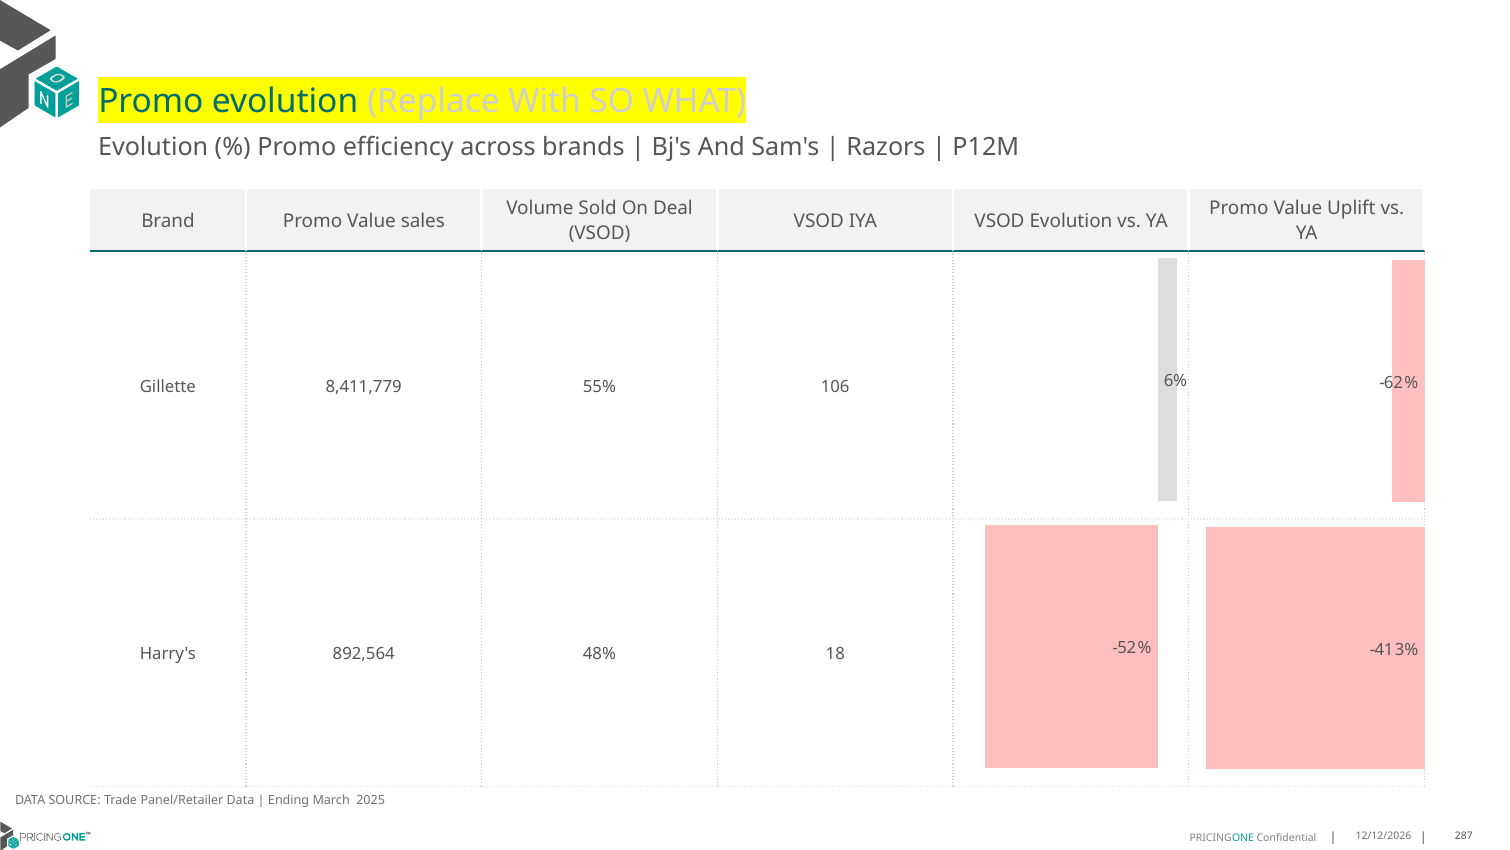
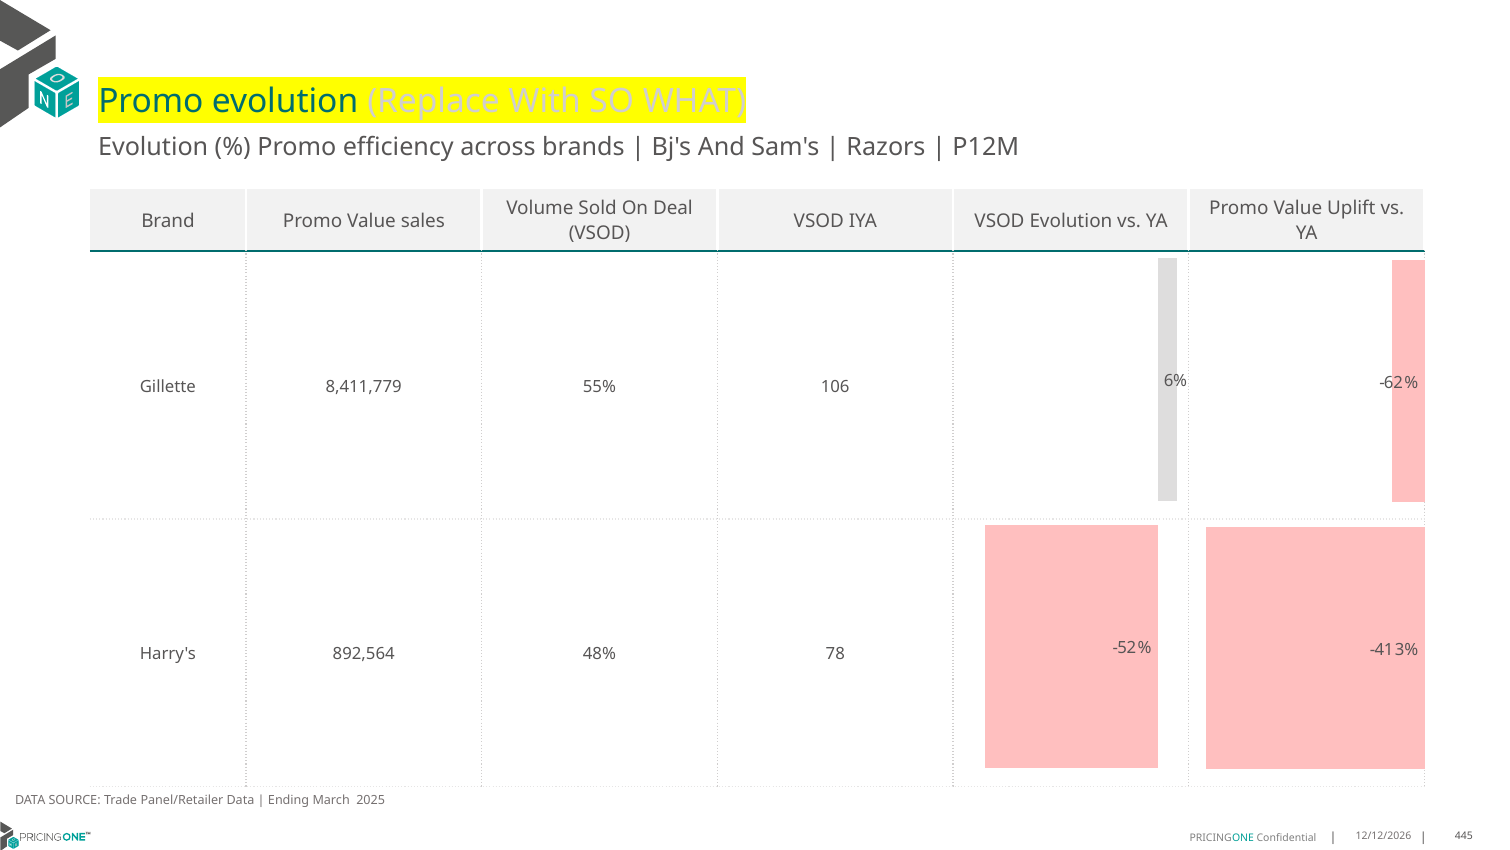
18: 18 -> 78
287: 287 -> 445
